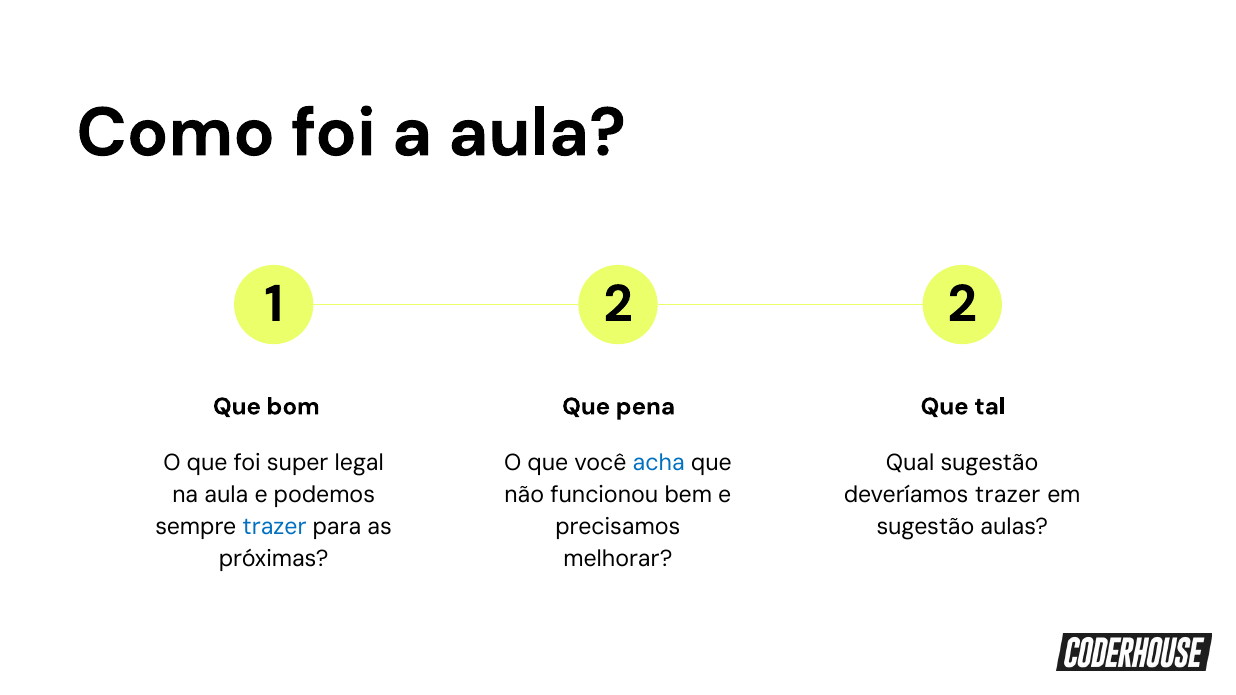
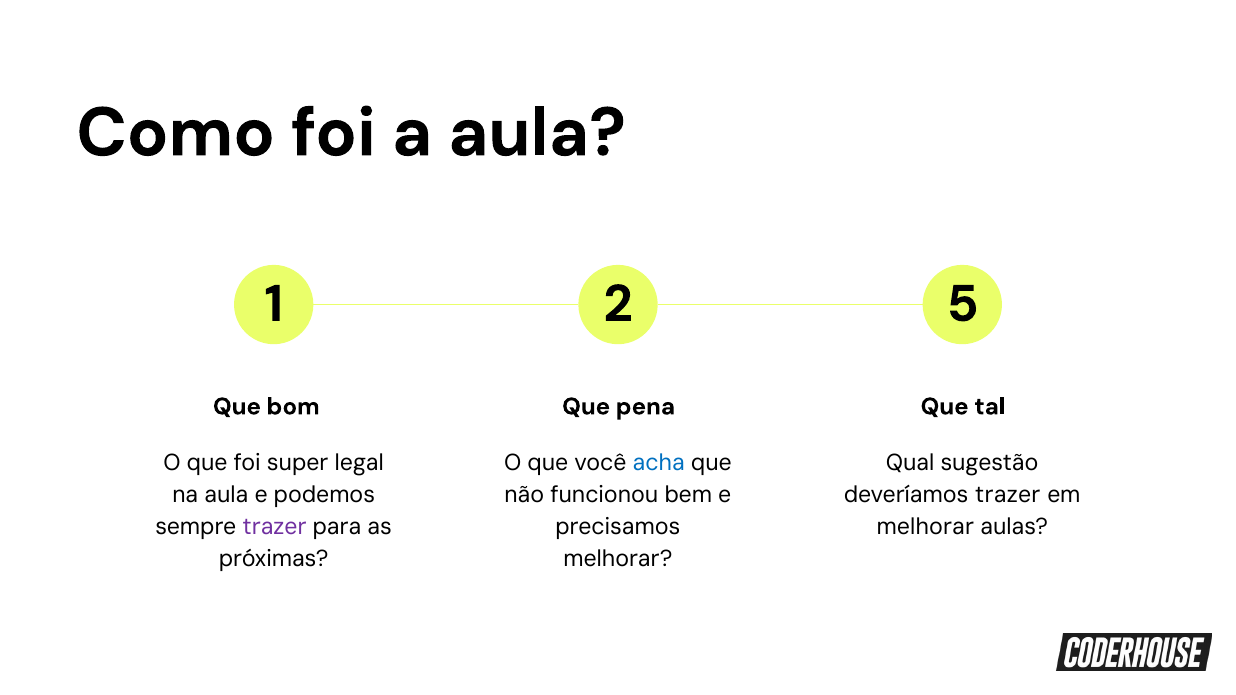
2 2: 2 -> 5
trazer at (274, 527) colour: blue -> purple
sugestão at (925, 527): sugestão -> melhorar
